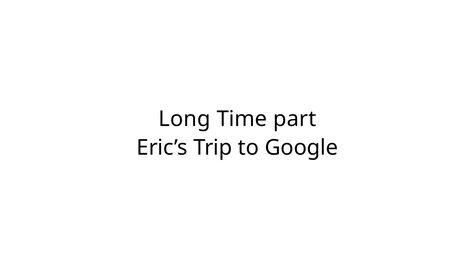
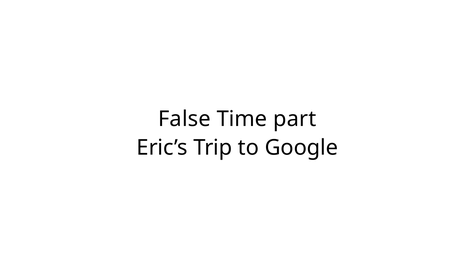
Long: Long -> False
